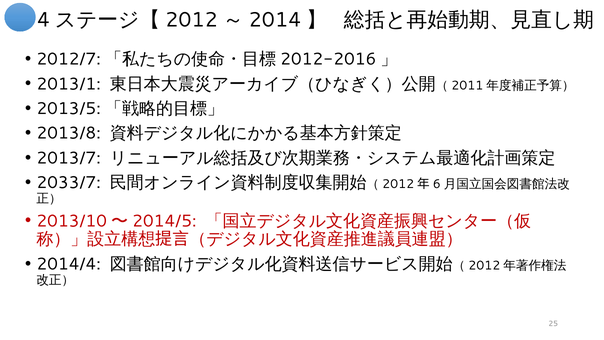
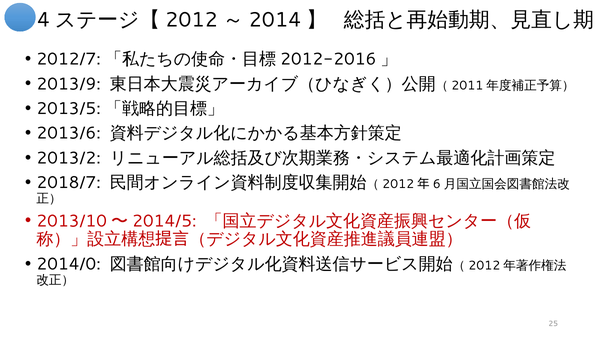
2013/1: 2013/1 -> 2013/9
2013/8: 2013/8 -> 2013/6
2013/7: 2013/7 -> 2013/2
2033/7: 2033/7 -> 2018/7
2014/4: 2014/4 -> 2014/0
